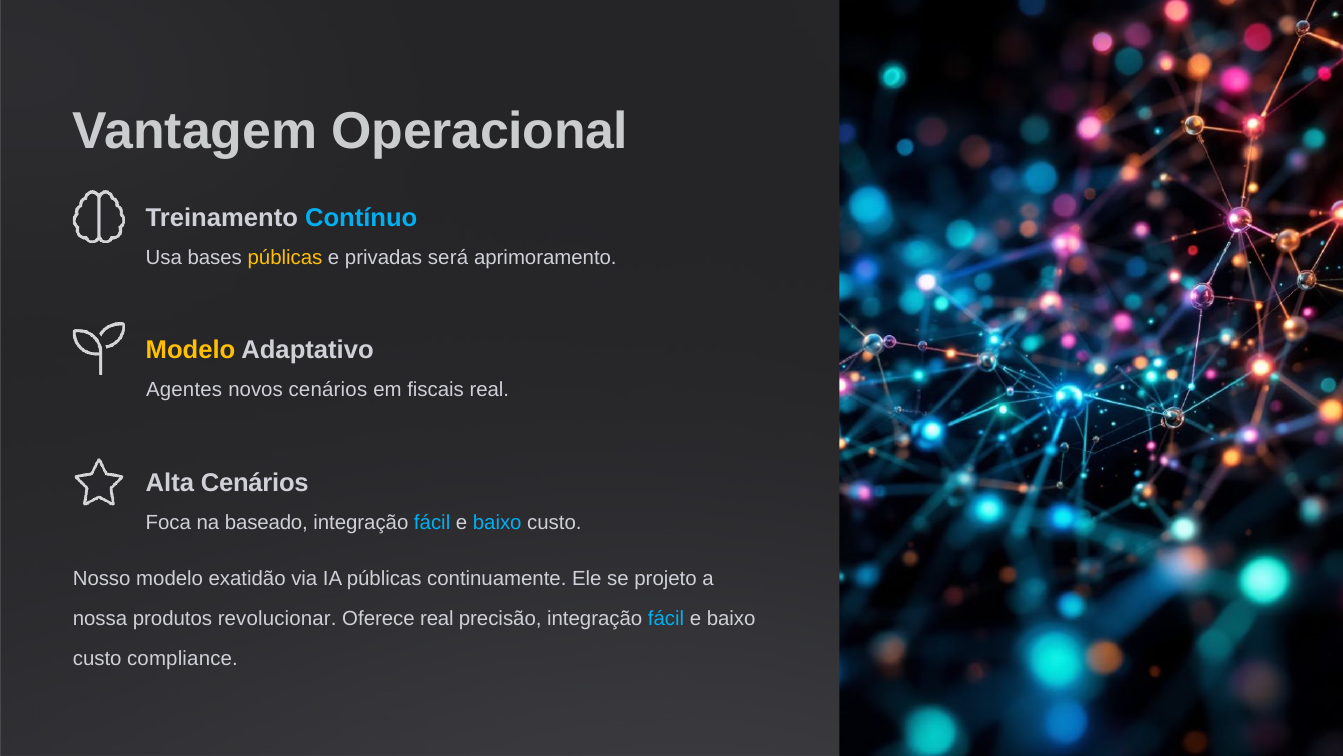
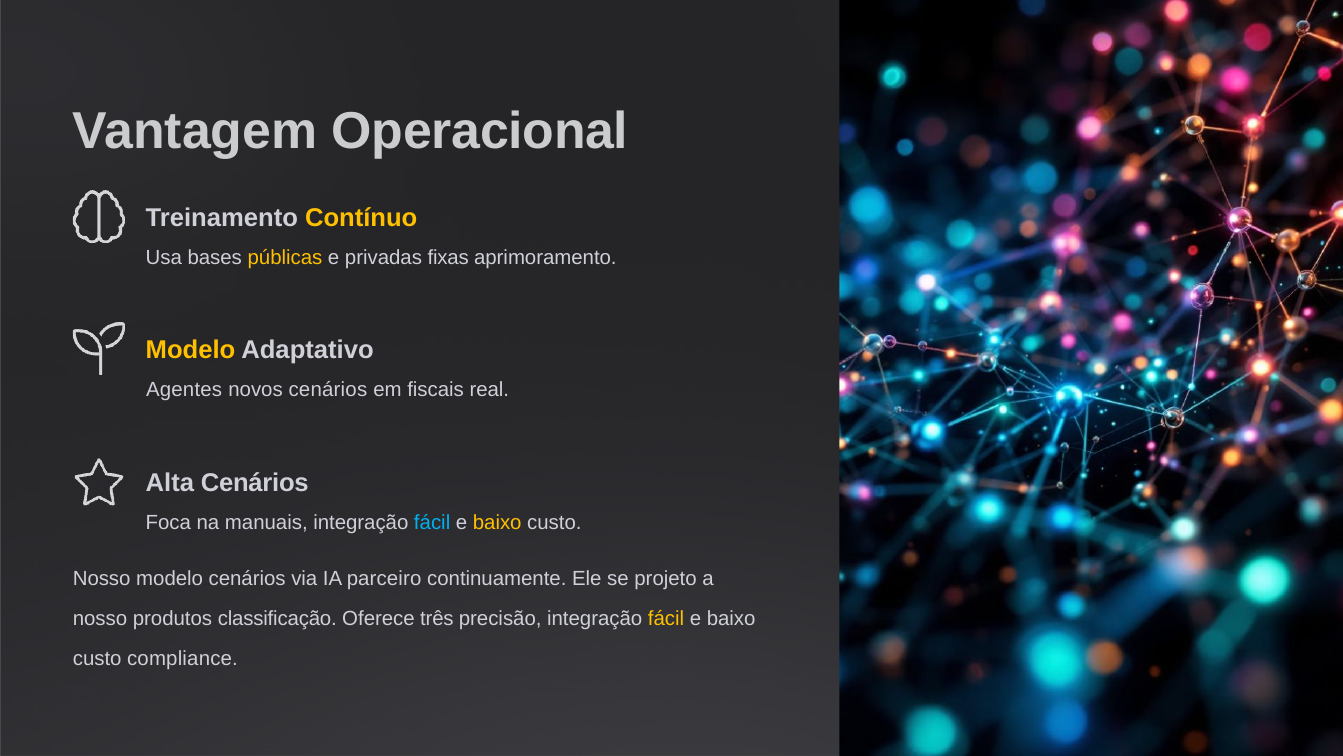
Contínuo colour: light blue -> yellow
será: será -> fixas
baseado: baseado -> manuais
baixo at (497, 522) colour: light blue -> yellow
modelo exatidão: exatidão -> cenários
IA públicas: públicas -> parceiro
nossa at (100, 618): nossa -> nosso
revolucionar: revolucionar -> classificação
Oferece real: real -> três
fácil at (666, 618) colour: light blue -> yellow
